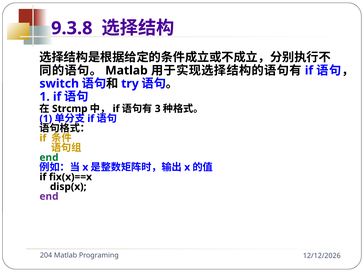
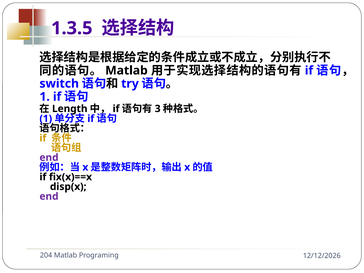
9.3.8: 9.3.8 -> 1.3.5
Strcmp: Strcmp -> Length
end at (49, 158) colour: green -> purple
